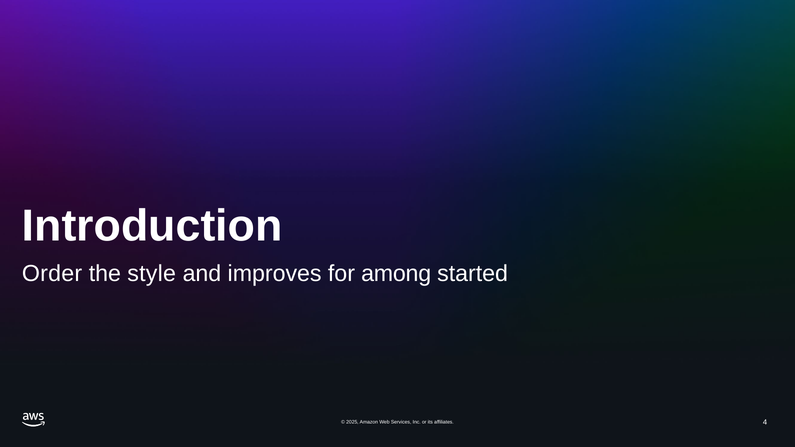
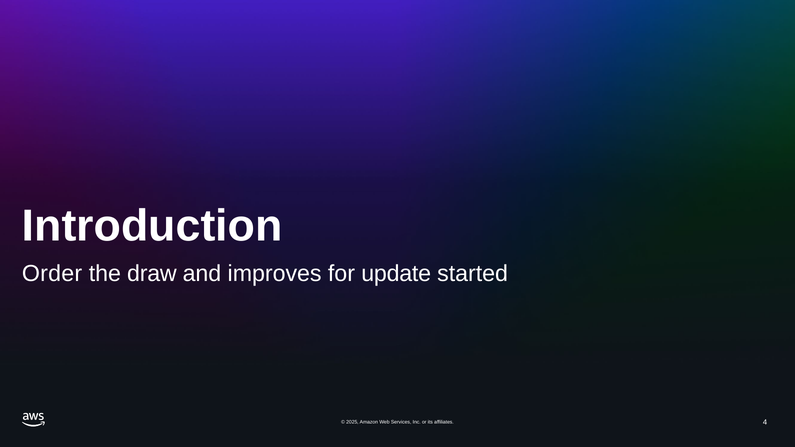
style: style -> draw
among: among -> update
